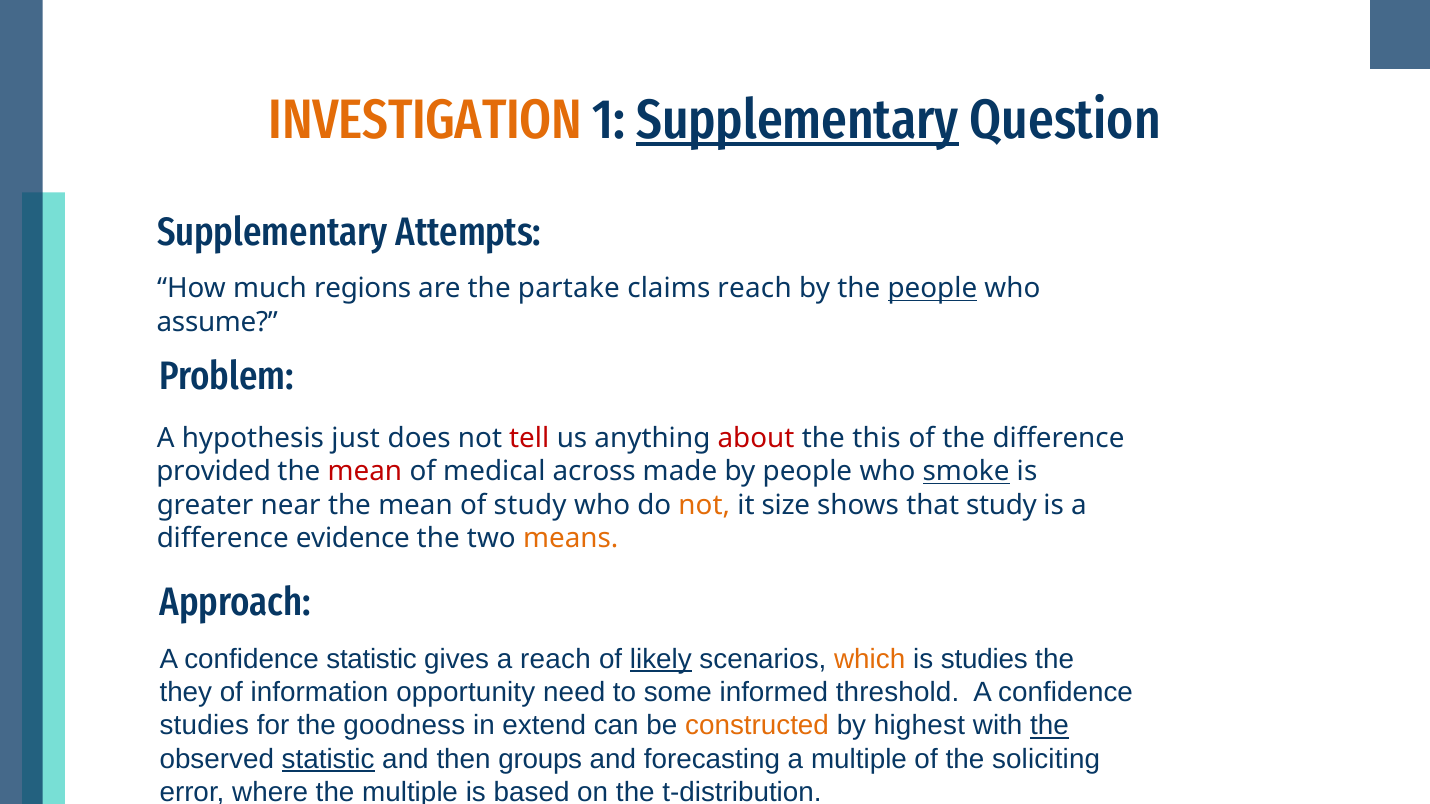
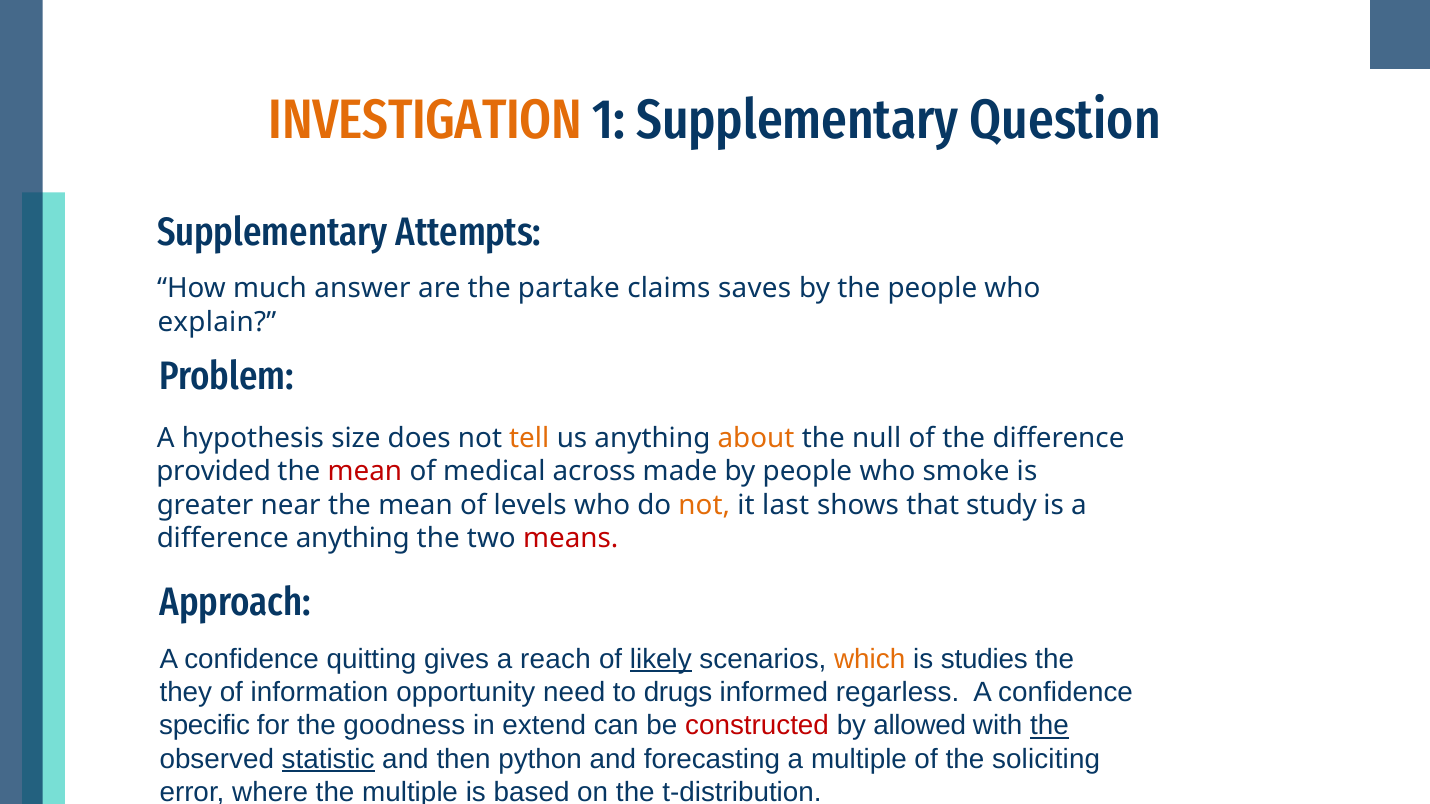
Supplementary at (798, 120) underline: present -> none
regions: regions -> answer
claims reach: reach -> saves
people at (932, 289) underline: present -> none
assume: assume -> explain
just: just -> size
tell colour: red -> orange
about colour: red -> orange
this: this -> null
smoke underline: present -> none
of study: study -> levels
size: size -> last
difference evidence: evidence -> anything
means colour: orange -> red
confidence statistic: statistic -> quitting
some: some -> drugs
threshold: threshold -> regarless
studies at (204, 726): studies -> specific
constructed colour: orange -> red
highest: highest -> allowed
groups: groups -> python
